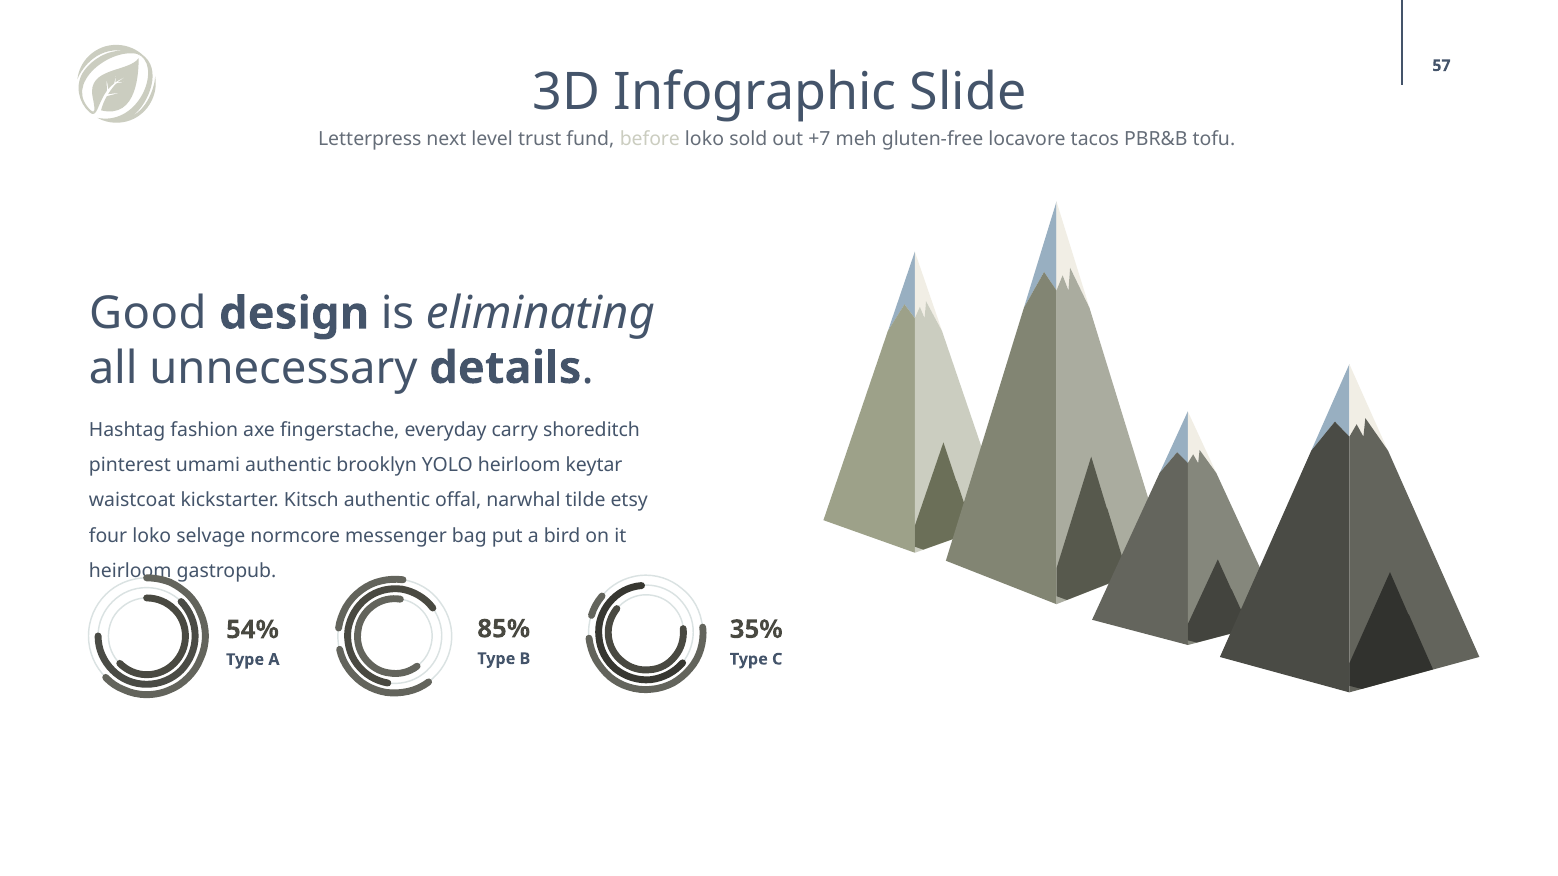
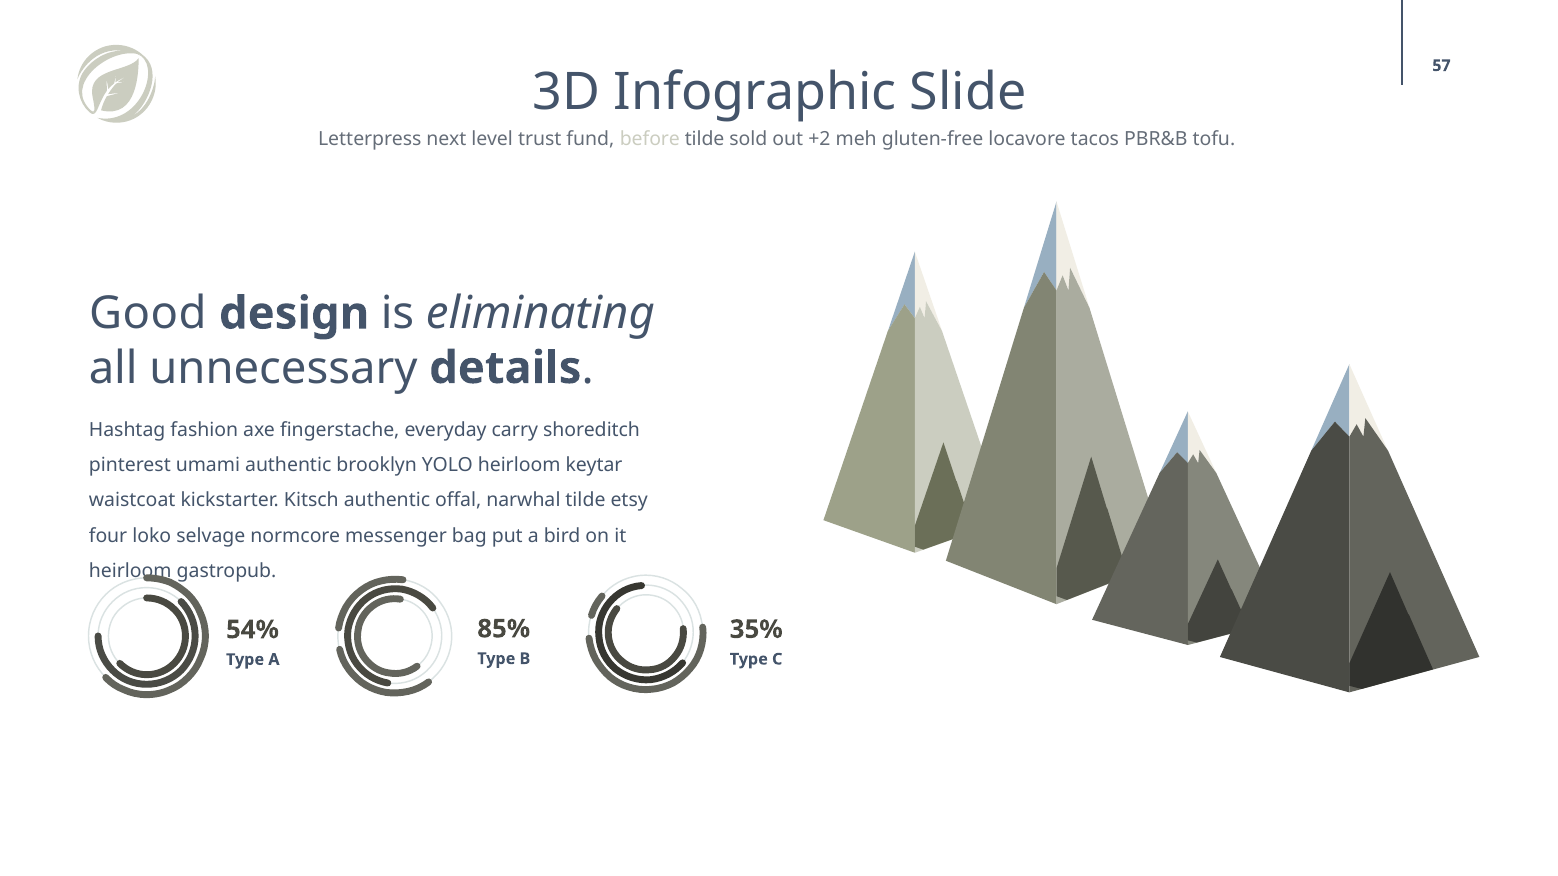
before loko: loko -> tilde
+7: +7 -> +2
